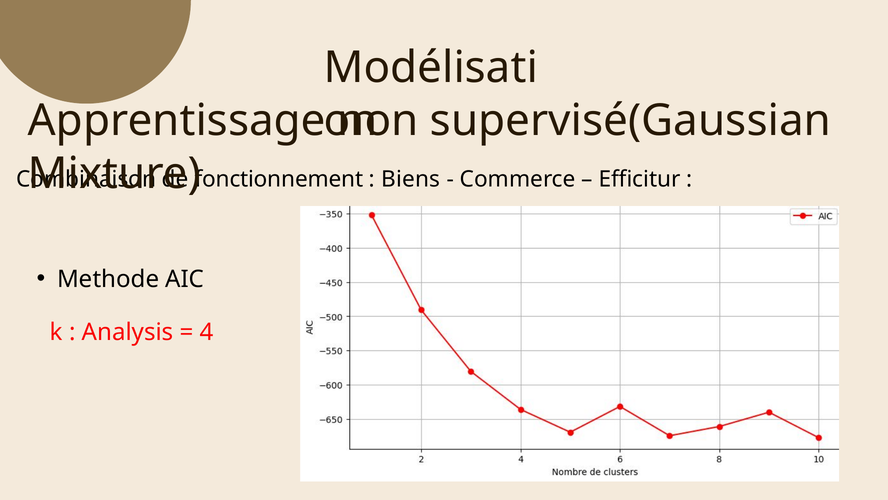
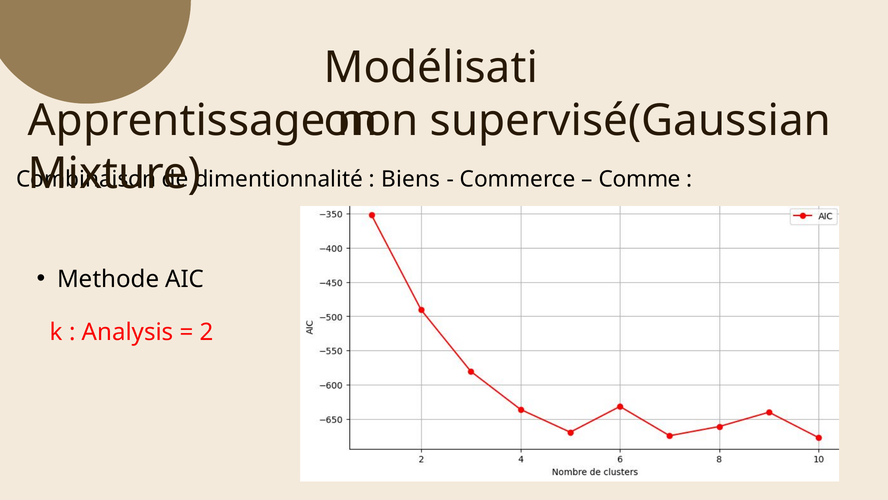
fonctionnement: fonctionnement -> dimentionnalité
Efficitur: Efficitur -> Comme
4: 4 -> 2
